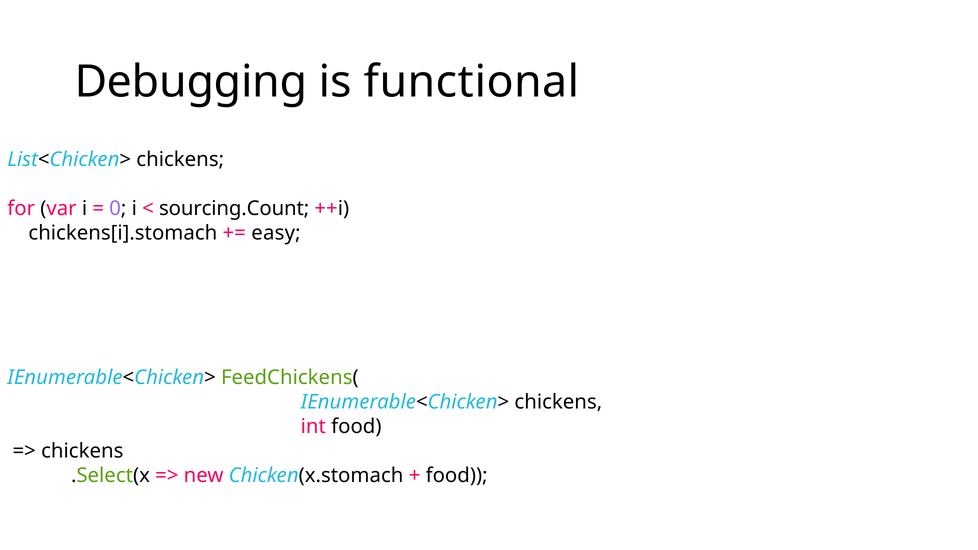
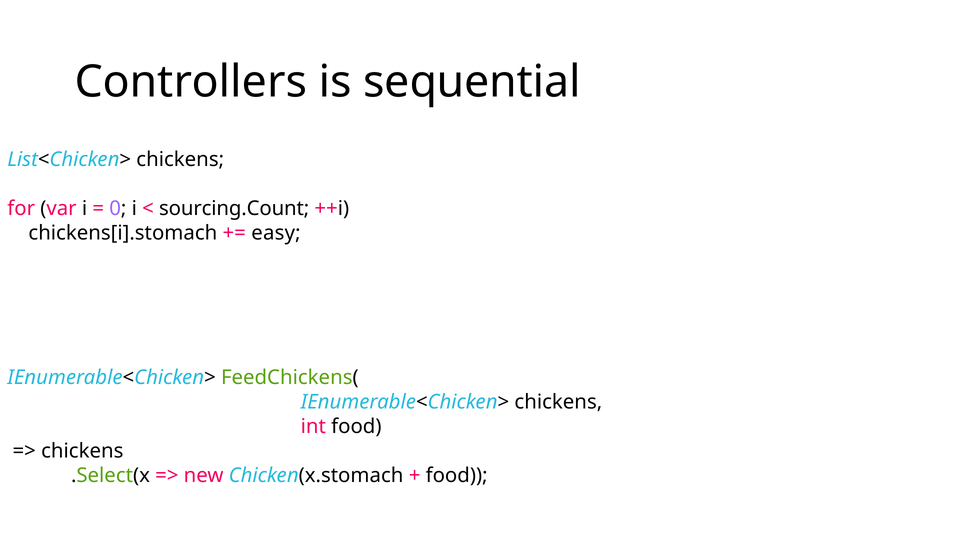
Debugging: Debugging -> Controllers
functional: functional -> sequential
